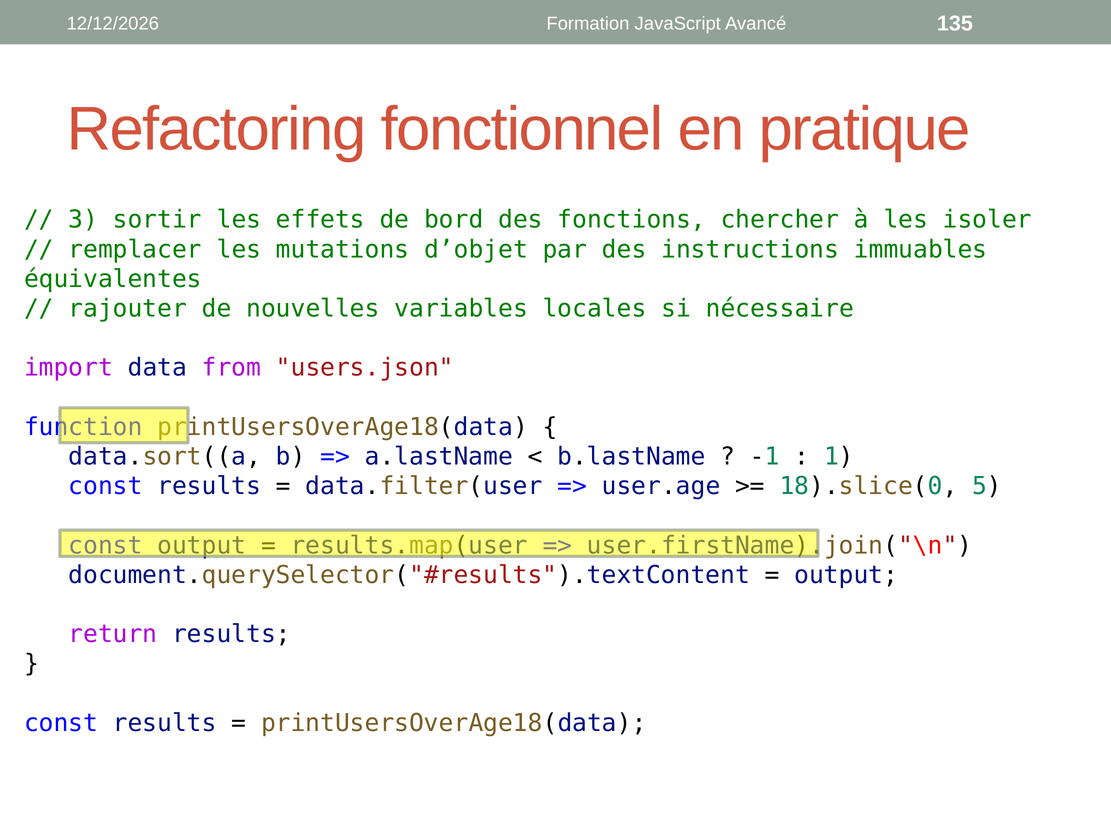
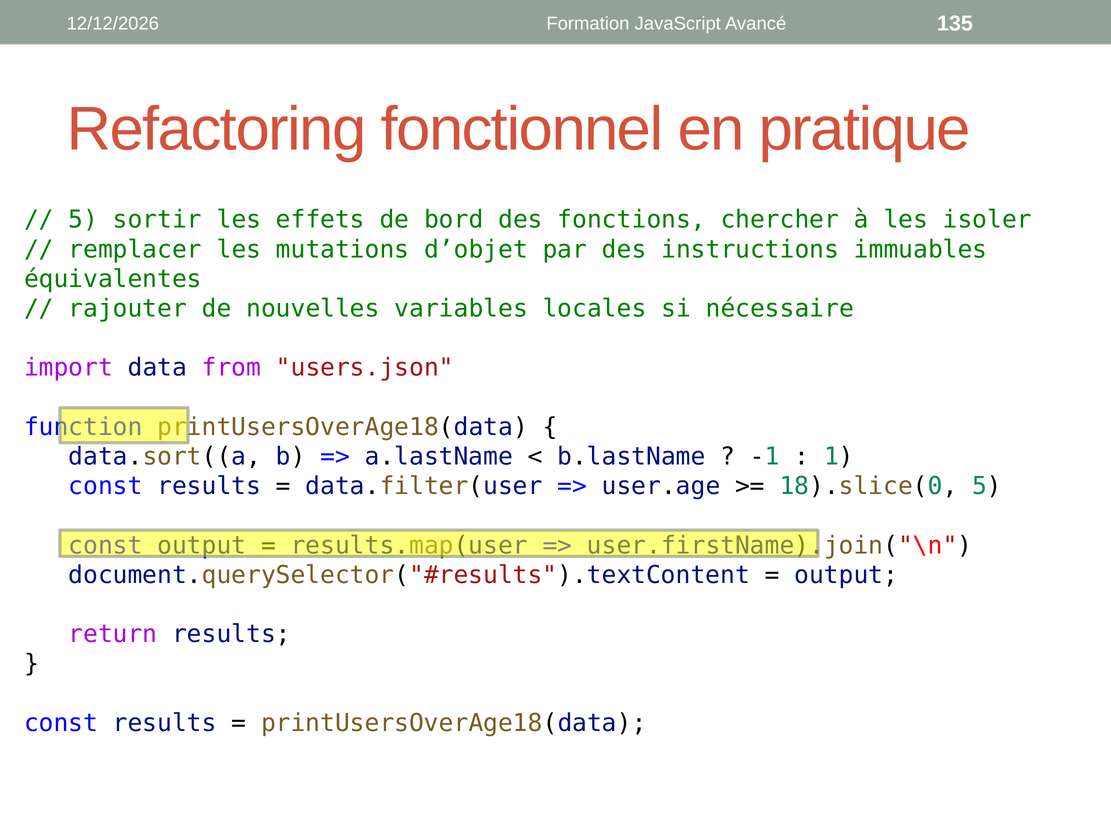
3 at (83, 220): 3 -> 5
